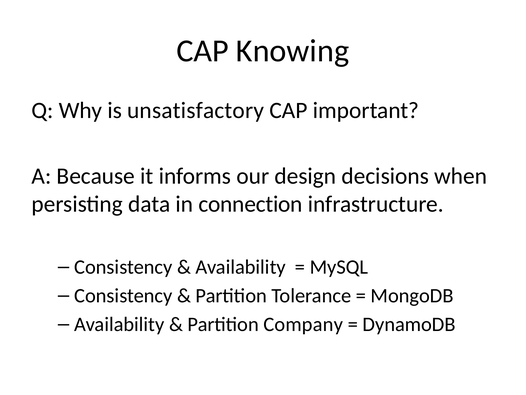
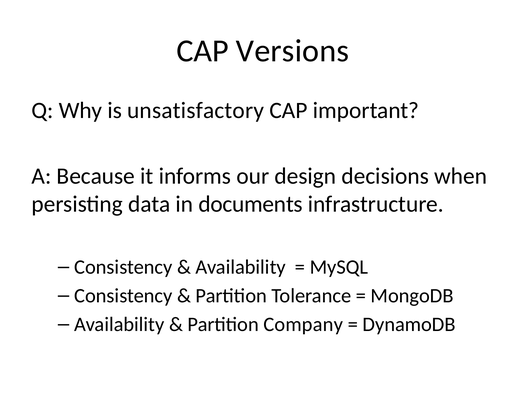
Knowing: Knowing -> Versions
connection: connection -> documents
